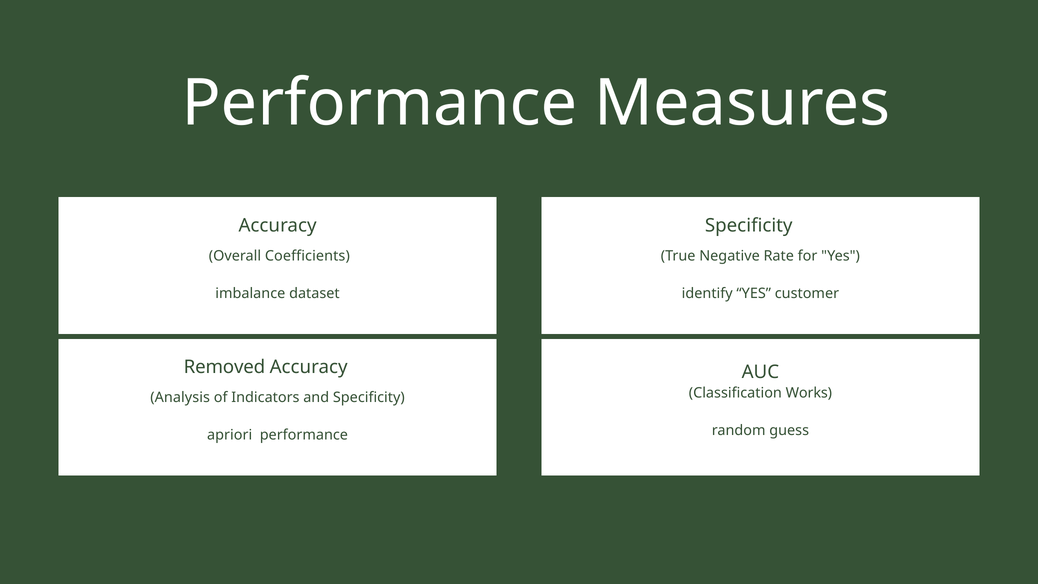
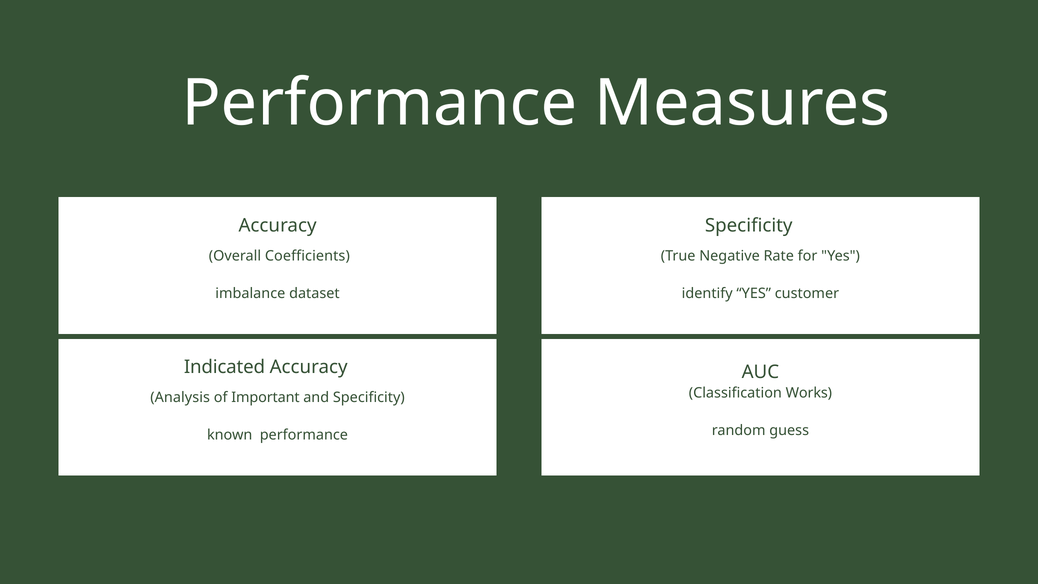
Removed: Removed -> Indicated
Indicators: Indicators -> Important
apriori: apriori -> known
